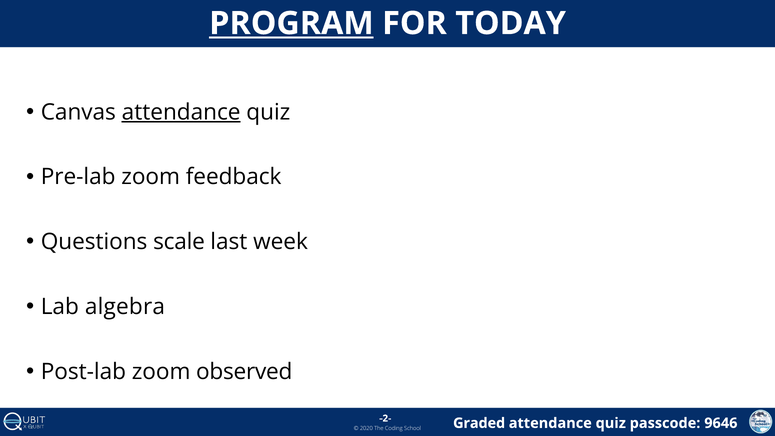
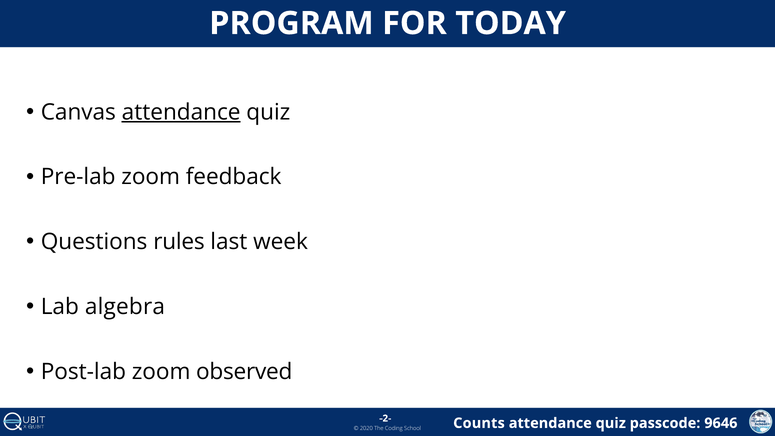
PROGRAM underline: present -> none
scale: scale -> rules
Graded: Graded -> Counts
